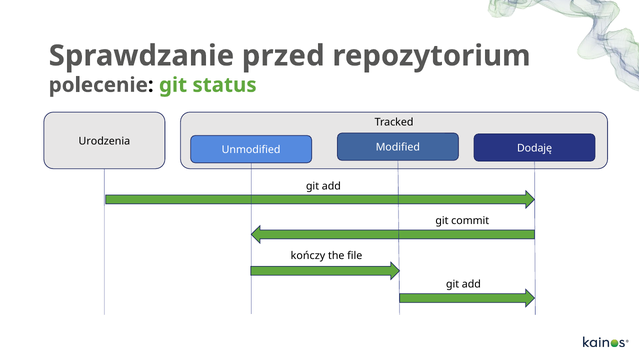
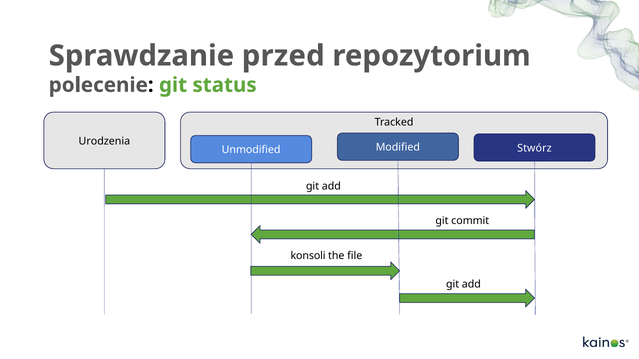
Dodaję: Dodaję -> Stwórz
kończy: kończy -> konsoli
